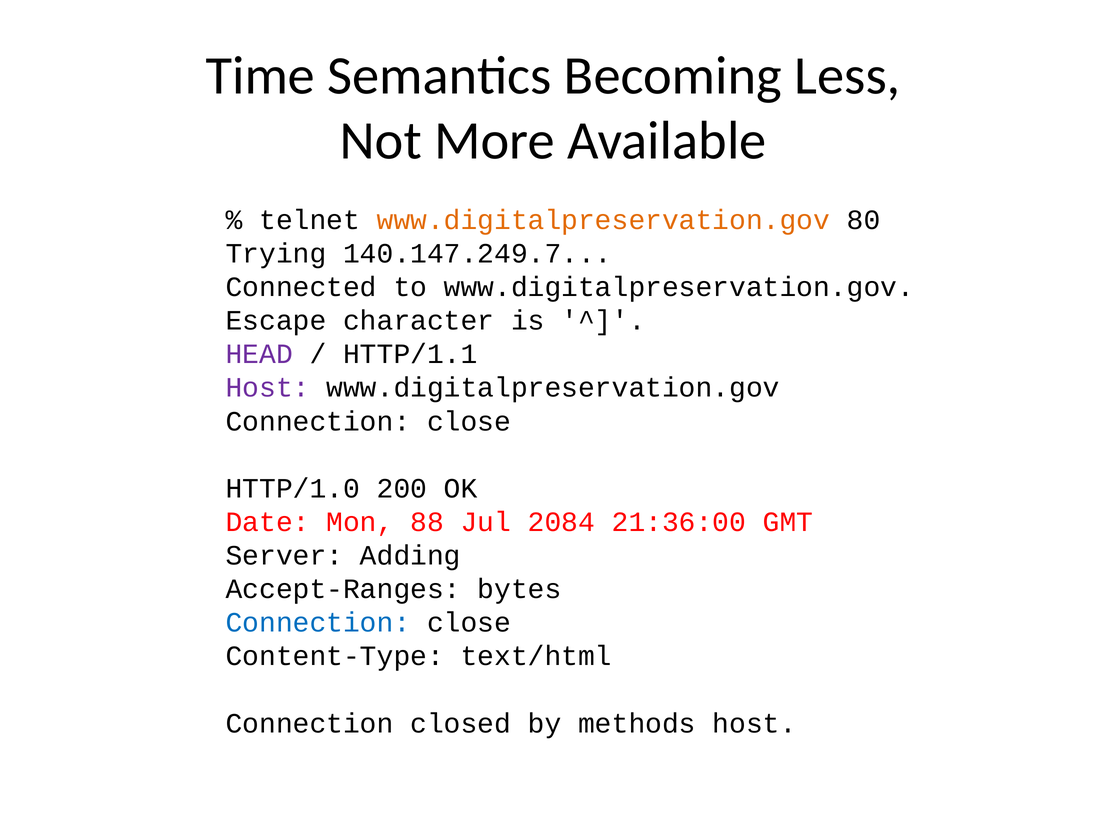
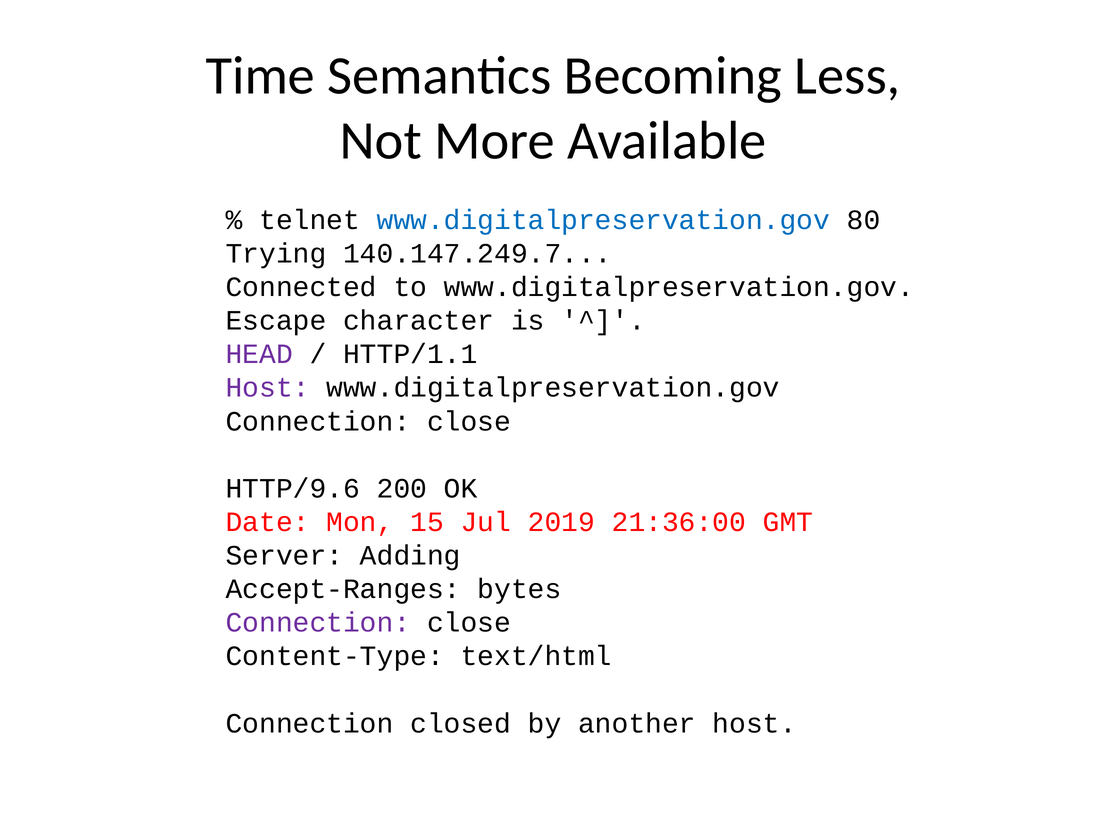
www.digitalpreservation.gov at (603, 220) colour: orange -> blue
HTTP/1.0: HTTP/1.0 -> HTTP/9.6
88: 88 -> 15
2084: 2084 -> 2019
Connection at (318, 623) colour: blue -> purple
methods: methods -> another
